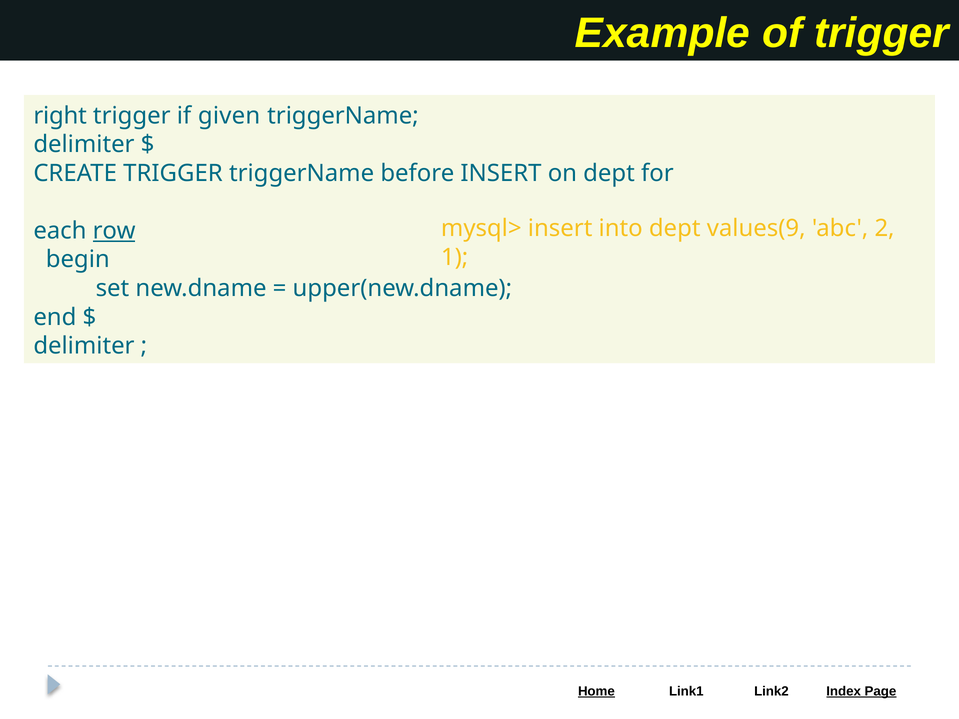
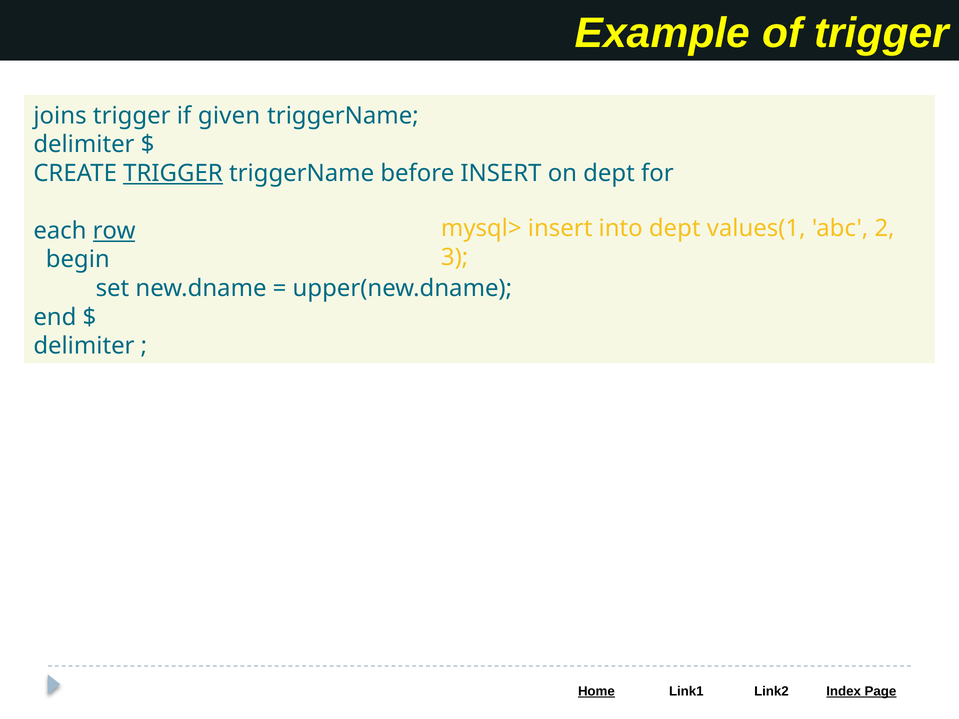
right: right -> joins
TRIGGER at (173, 173) underline: none -> present
values(9: values(9 -> values(1
1: 1 -> 3
